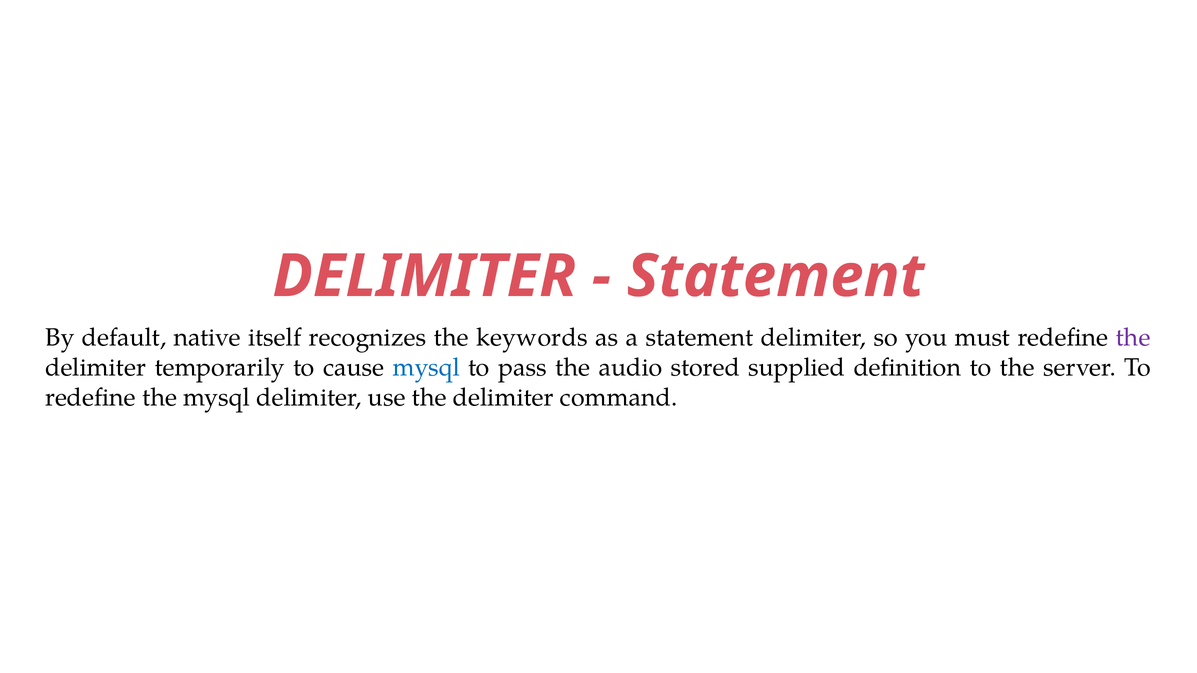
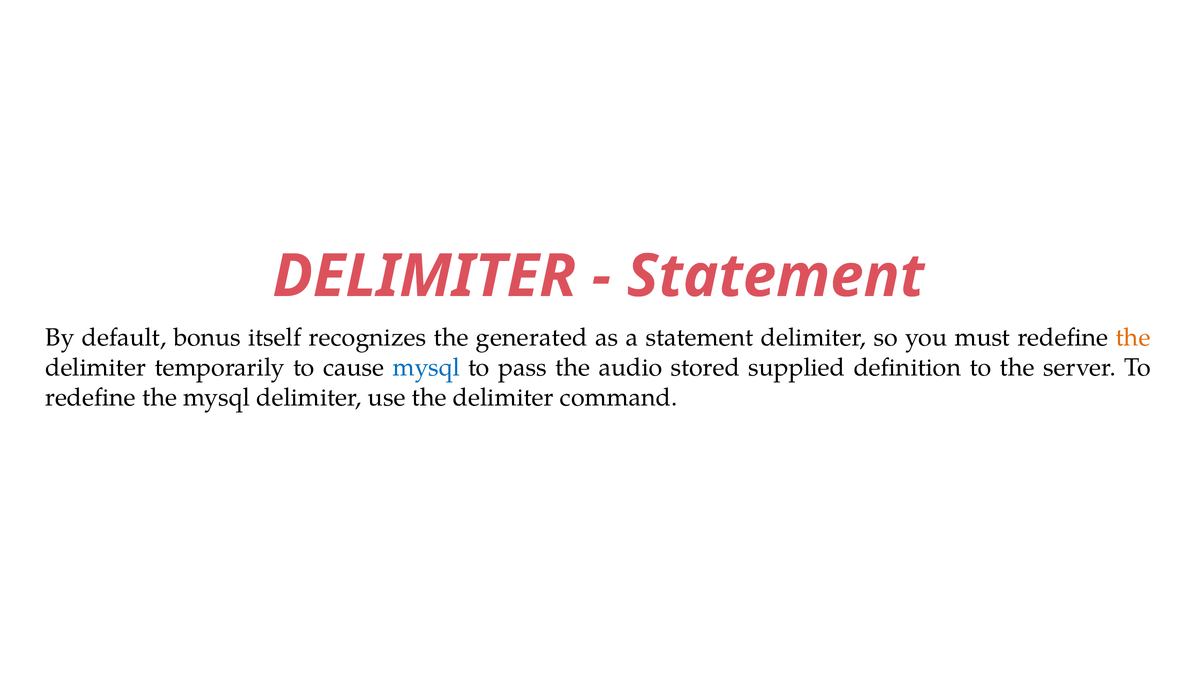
native: native -> bonus
keywords: keywords -> generated
the at (1133, 338) colour: purple -> orange
